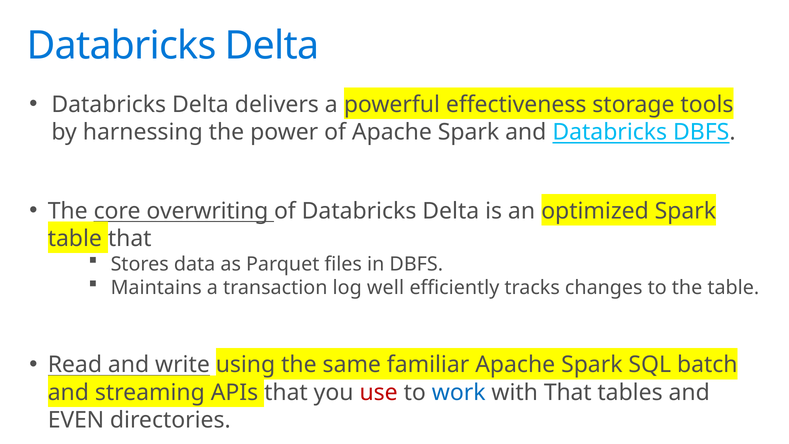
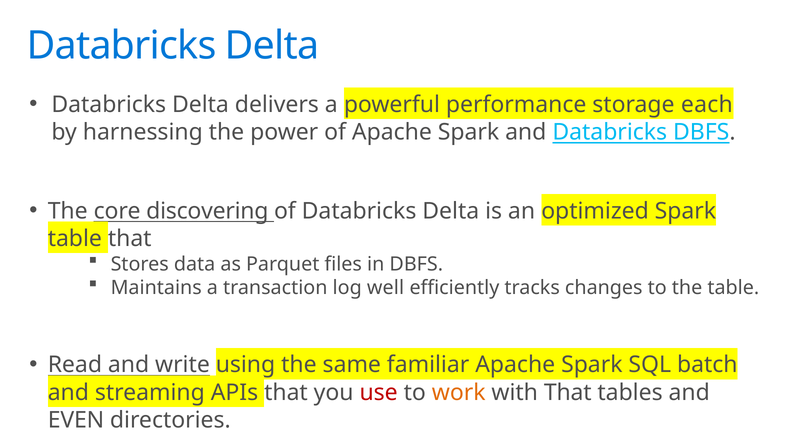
effectiveness: effectiveness -> performance
tools: tools -> each
overwriting: overwriting -> discovering
work colour: blue -> orange
